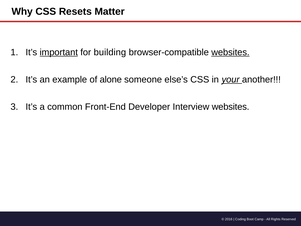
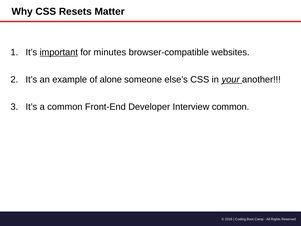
building: building -> minutes
websites at (230, 52) underline: present -> none
Interview websites: websites -> common
